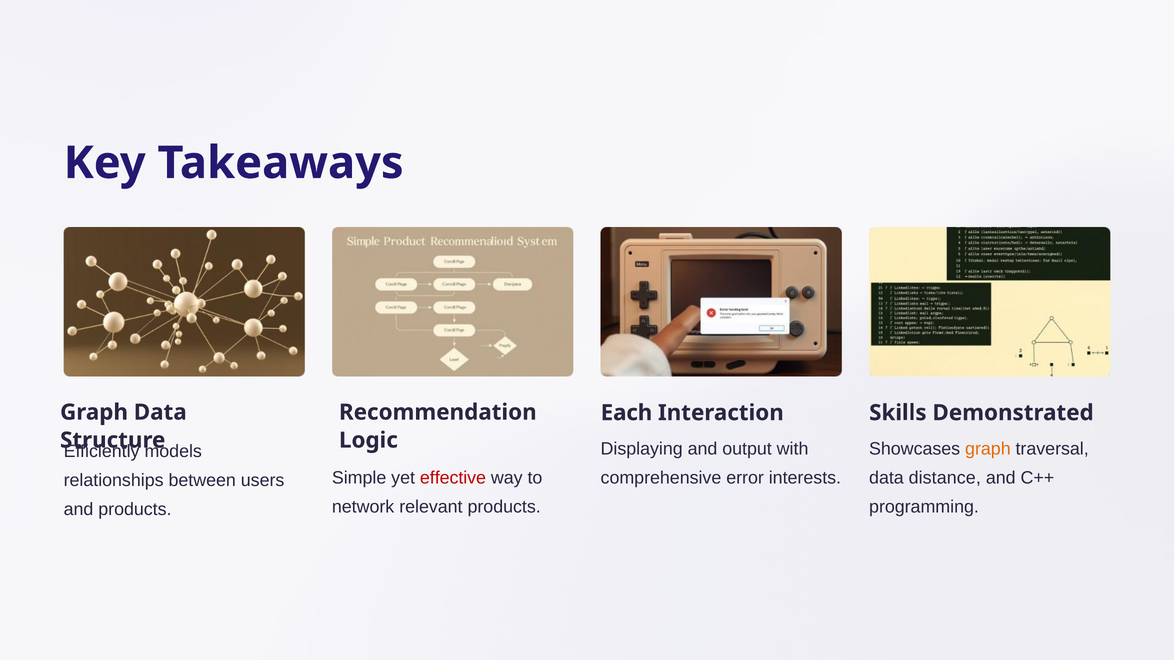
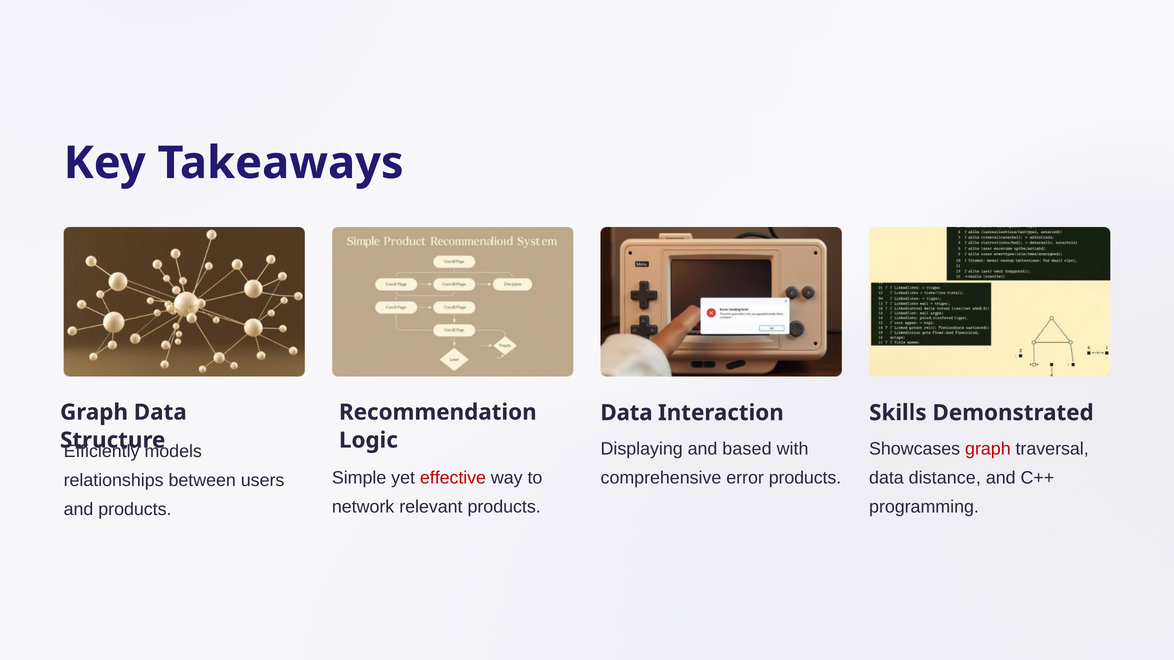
Each at (626, 413): Each -> Data
output: output -> based
graph at (988, 449) colour: orange -> red
error interests: interests -> products
